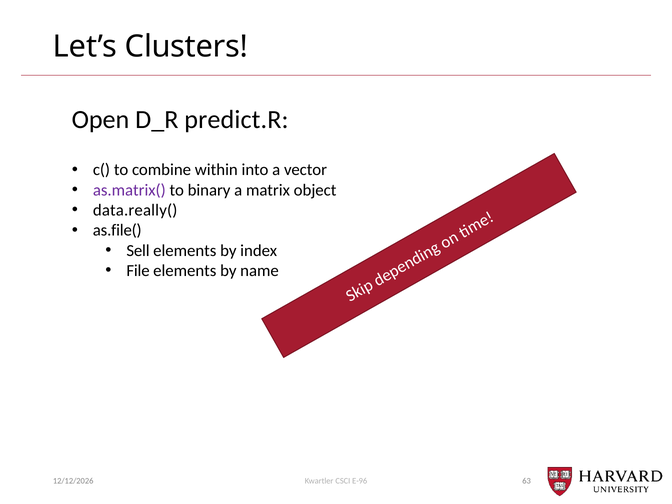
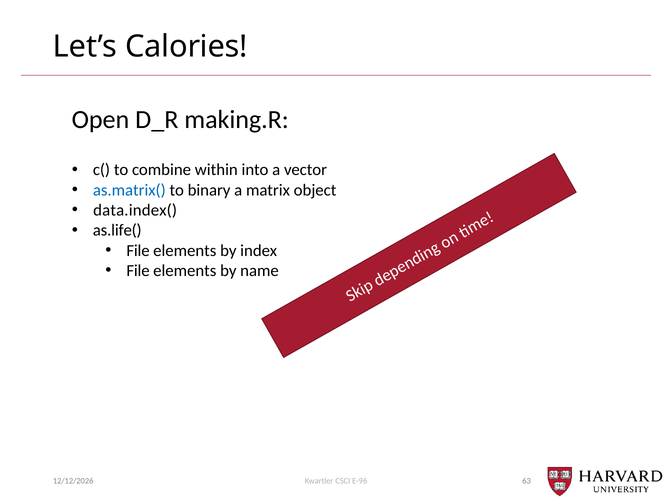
Clusters: Clusters -> Calories
predict.R: predict.R -> making.R
as.matrix( colour: purple -> blue
data.really(: data.really( -> data.index(
as.file(: as.file( -> as.life(
Sell at (138, 251): Sell -> File
